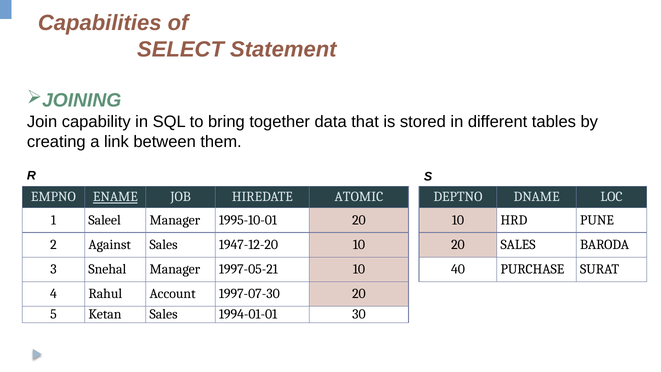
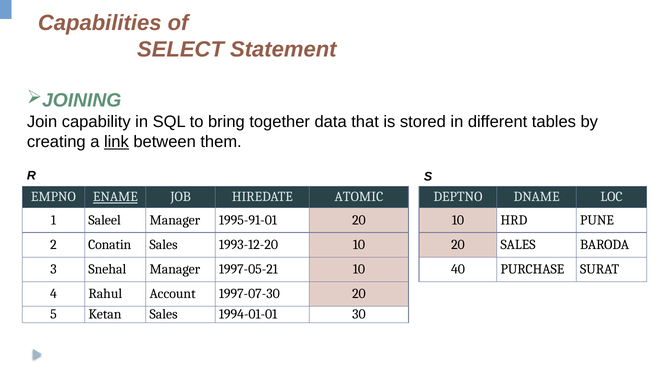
link underline: none -> present
1995-10-01: 1995-10-01 -> 1995-91-01
Against: Against -> Conatin
1947-12-20: 1947-12-20 -> 1993-12-20
